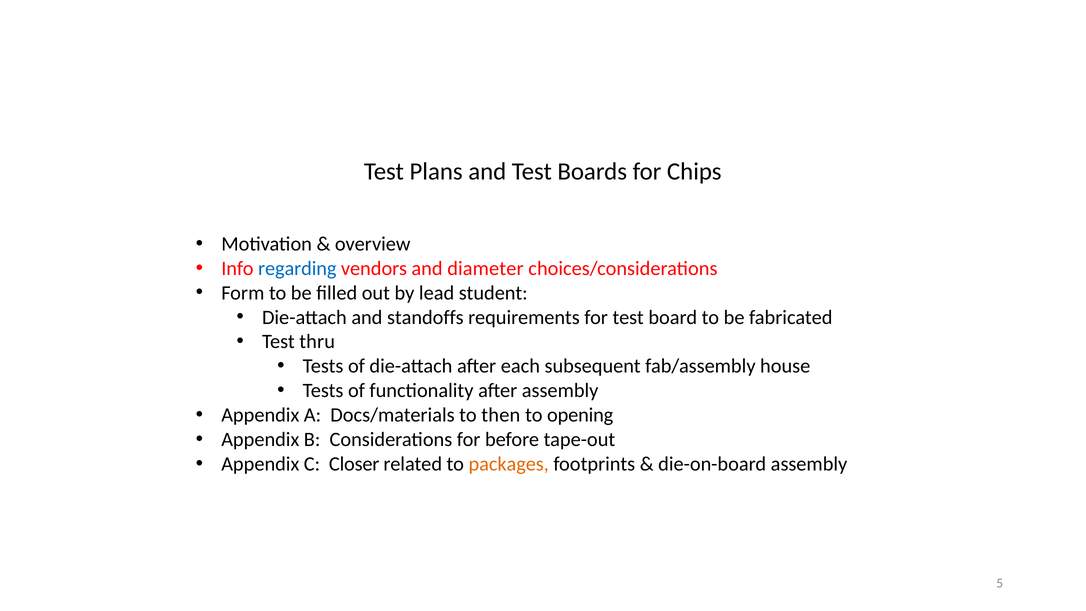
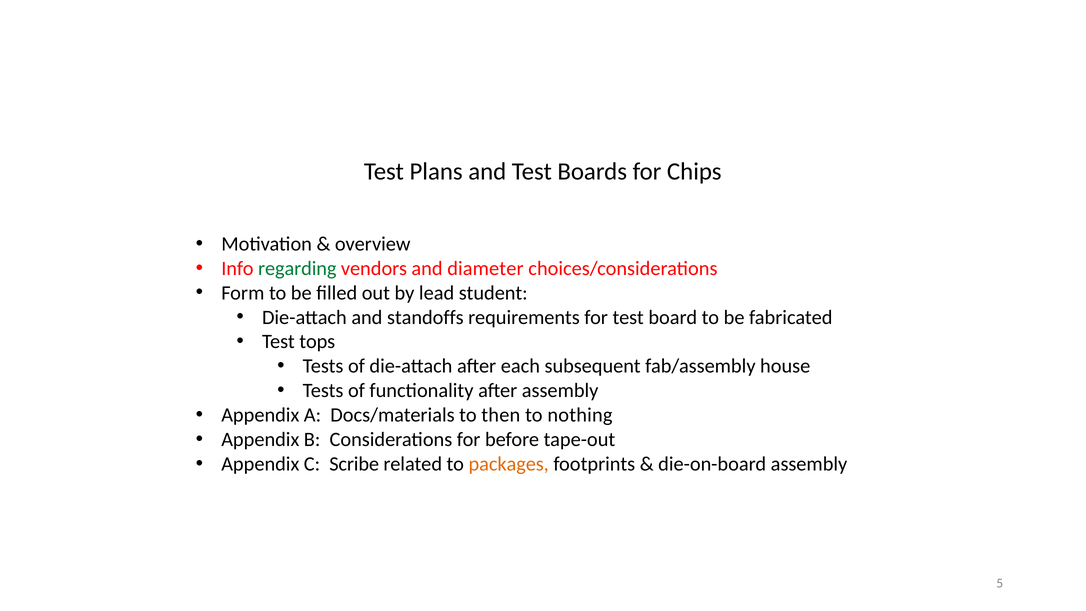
regarding colour: blue -> green
thru: thru -> tops
opening: opening -> nothing
Closer: Closer -> Scribe
